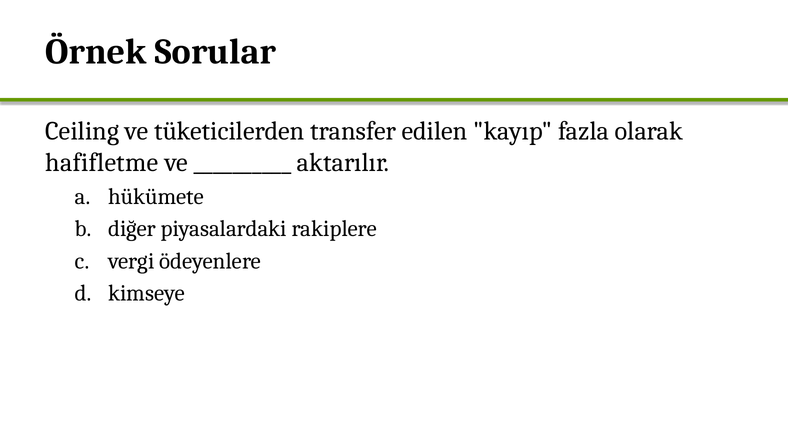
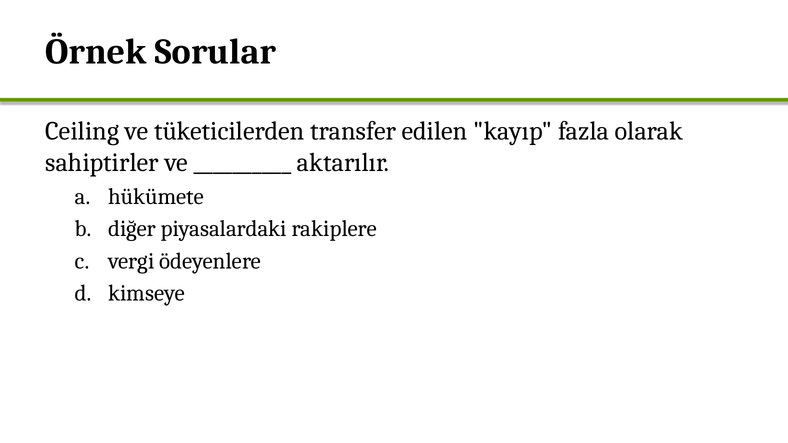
hafifletme: hafifletme -> sahiptirler
